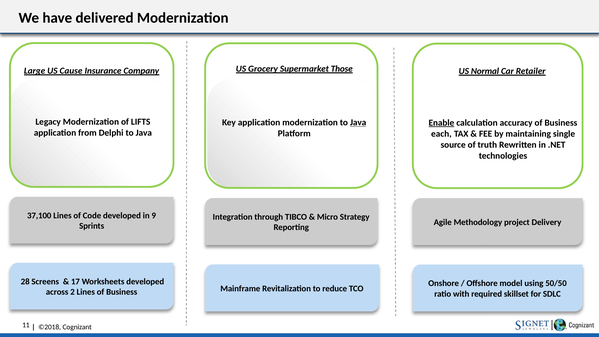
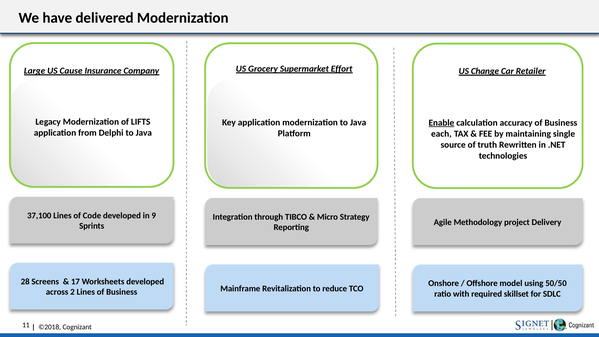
Those: Those -> Effort
Normal: Normal -> Change
Java at (358, 123) underline: present -> none
